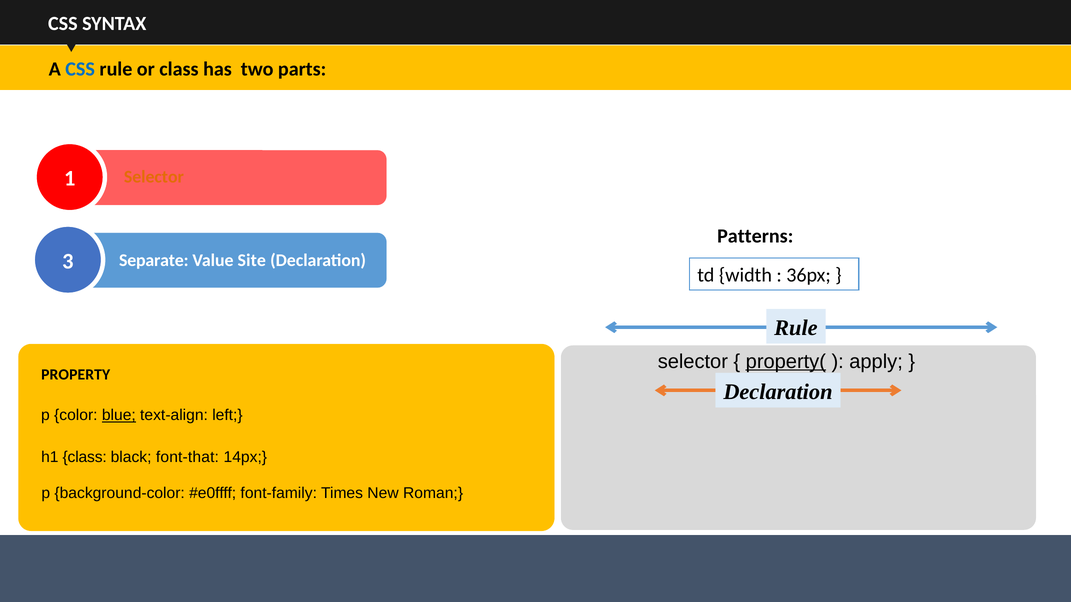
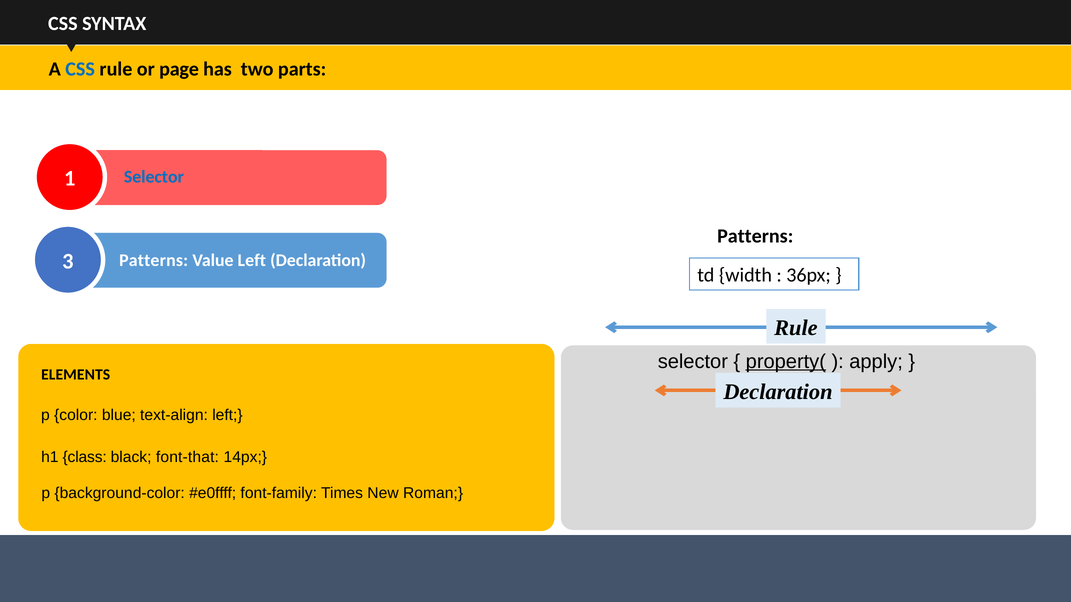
or class: class -> page
Selector at (154, 177) colour: orange -> blue
3 Separate: Separate -> Patterns
Value Site: Site -> Left
PROPERTY: PROPERTY -> ELEMENTS
blue underline: present -> none
